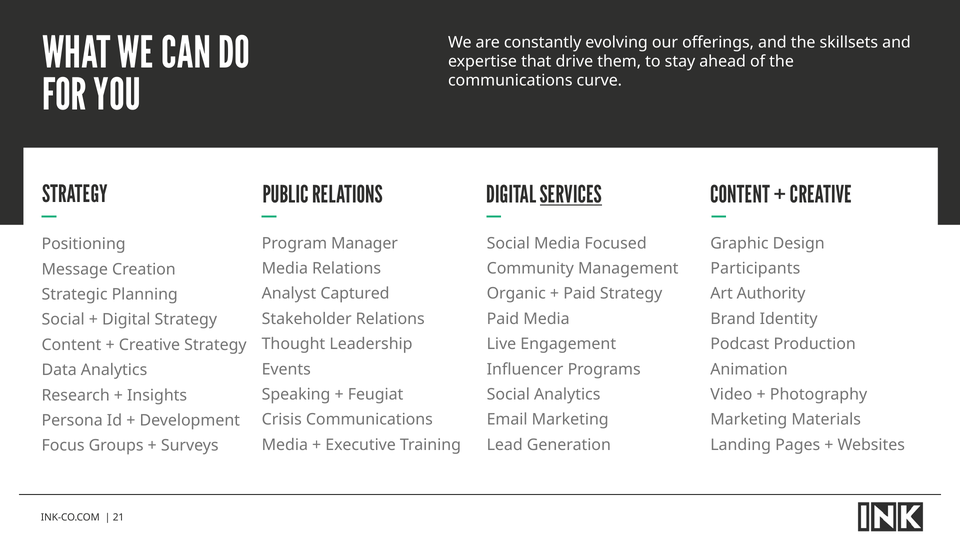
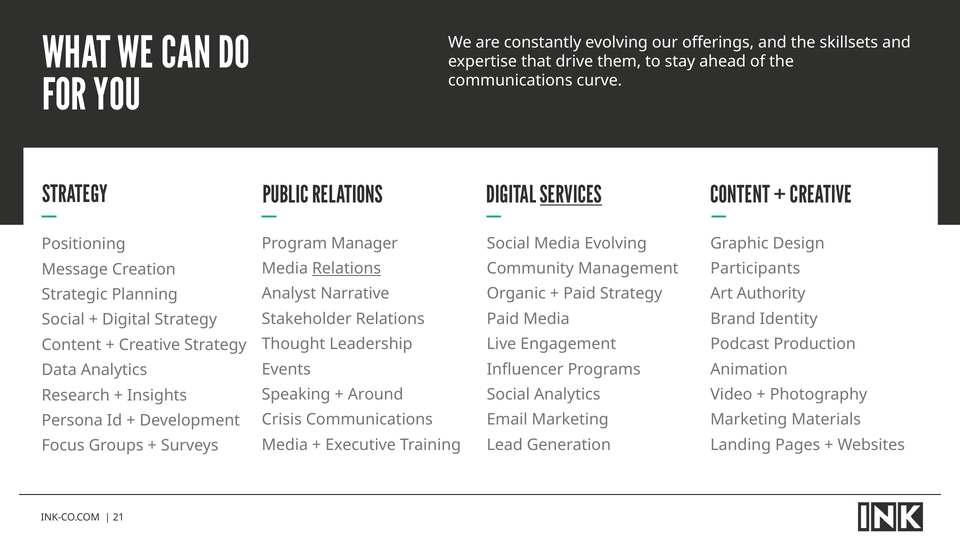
Media Focused: Focused -> Evolving
Relations at (347, 269) underline: none -> present
Captured: Captured -> Narrative
Feugiat: Feugiat -> Around
